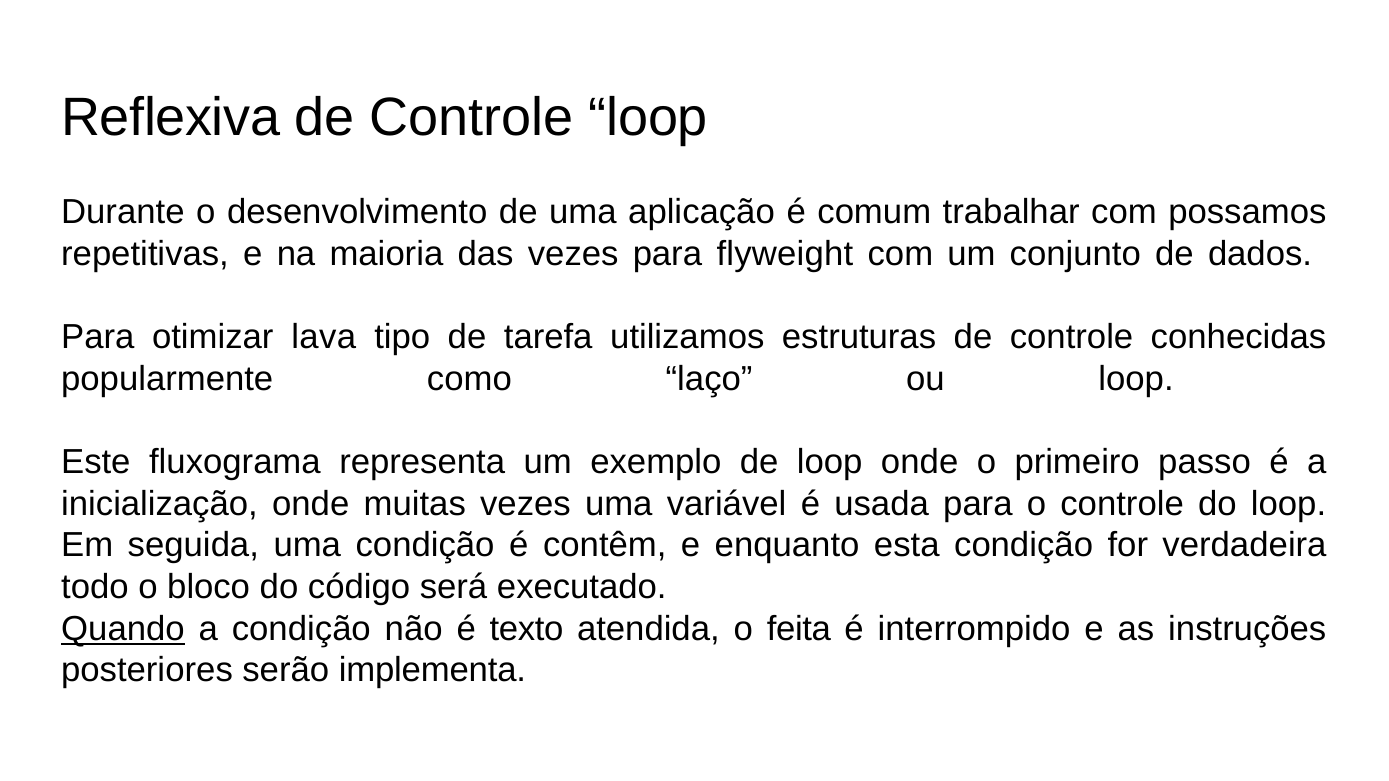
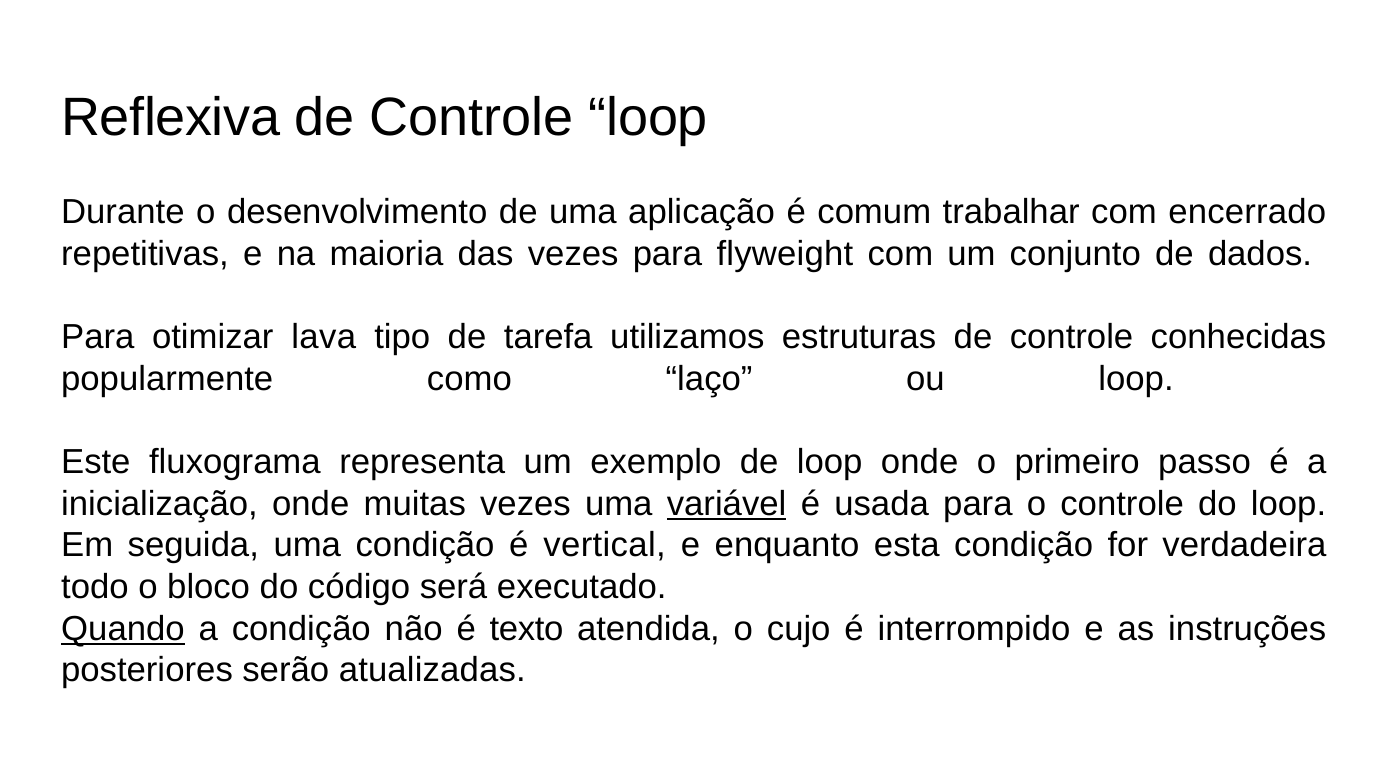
possamos: possamos -> encerrado
variável underline: none -> present
contêm: contêm -> vertical
feita: feita -> cujo
implementa: implementa -> atualizadas
